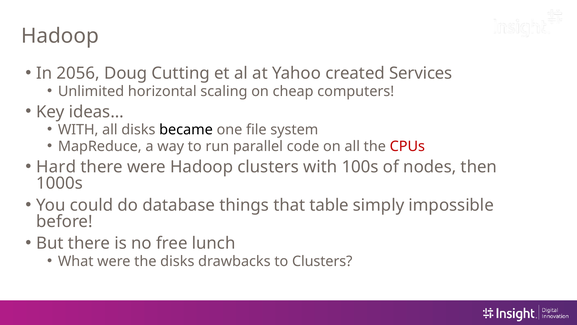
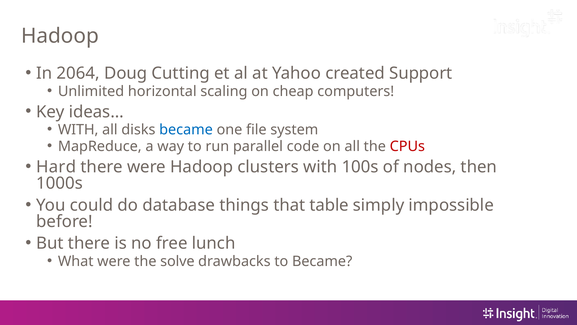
2056: 2056 -> 2064
Services: Services -> Support
became at (186, 130) colour: black -> blue
the disks: disks -> solve
to Clusters: Clusters -> Became
